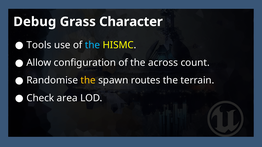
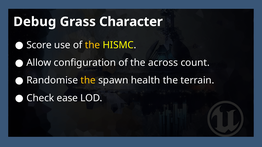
Tools: Tools -> Score
the at (92, 45) colour: light blue -> yellow
routes: routes -> health
area: area -> ease
